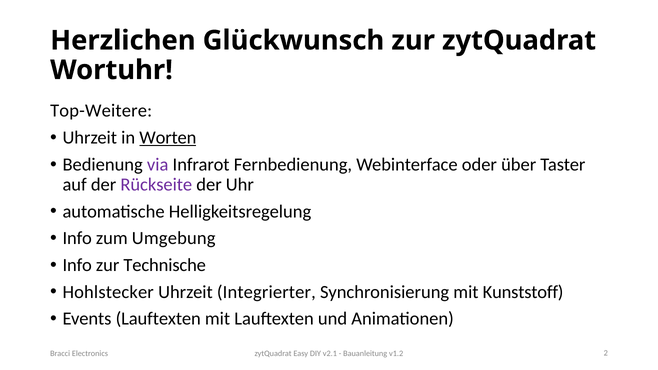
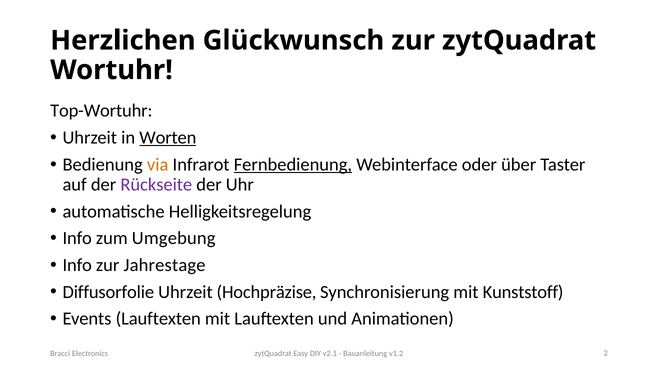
Top-Weitere: Top-Weitere -> Top-Wortuhr
via colour: purple -> orange
Fernbedienung underline: none -> present
Technische: Technische -> Jahrestage
Hohlstecker: Hohlstecker -> Diffusorfolie
Integrierter: Integrierter -> Hochpräzise
